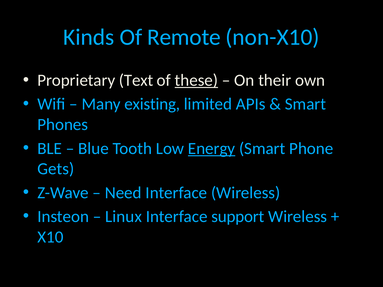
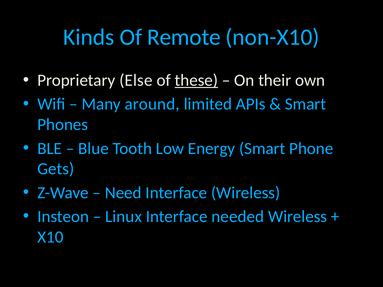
Text: Text -> Else
existing: existing -> around
Energy underline: present -> none
support: support -> needed
